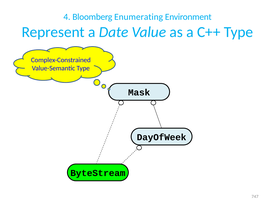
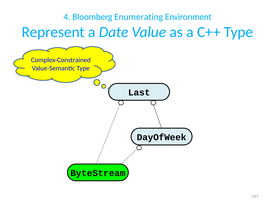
Mask: Mask -> Last
